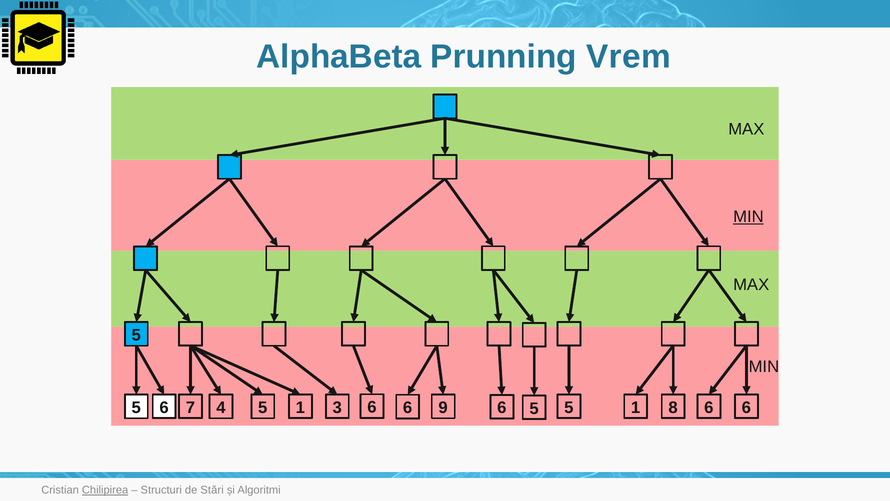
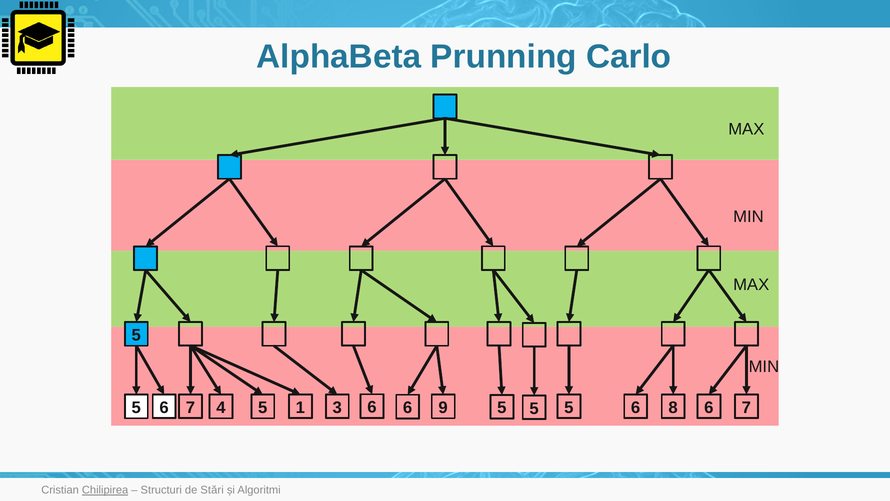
Vrem: Vrem -> Carlo
MIN at (748, 217) underline: present -> none
6 at (502, 408): 6 -> 5
1 6 1: 1 -> 6
9 6: 6 -> 7
